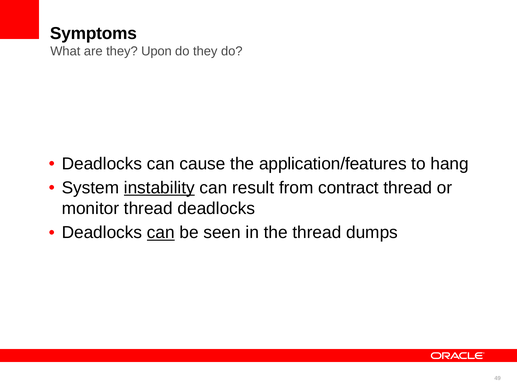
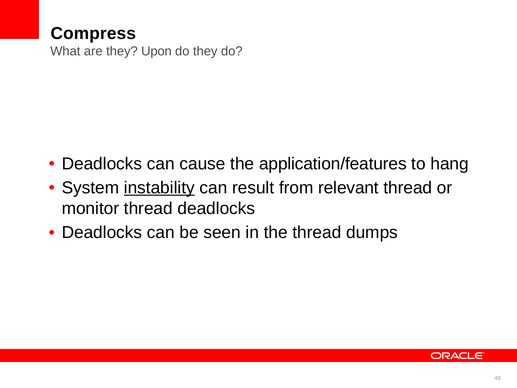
Symptoms: Symptoms -> Compress
contract: contract -> relevant
can at (161, 232) underline: present -> none
